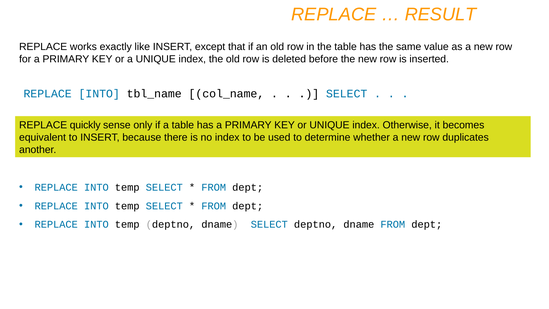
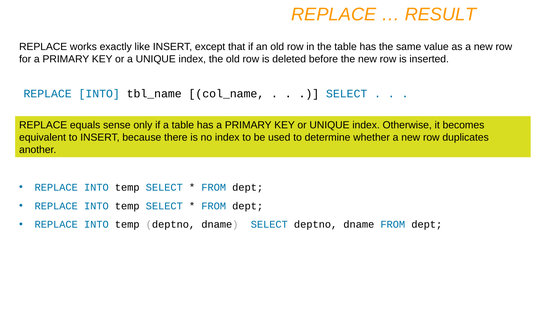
quickly: quickly -> equals
